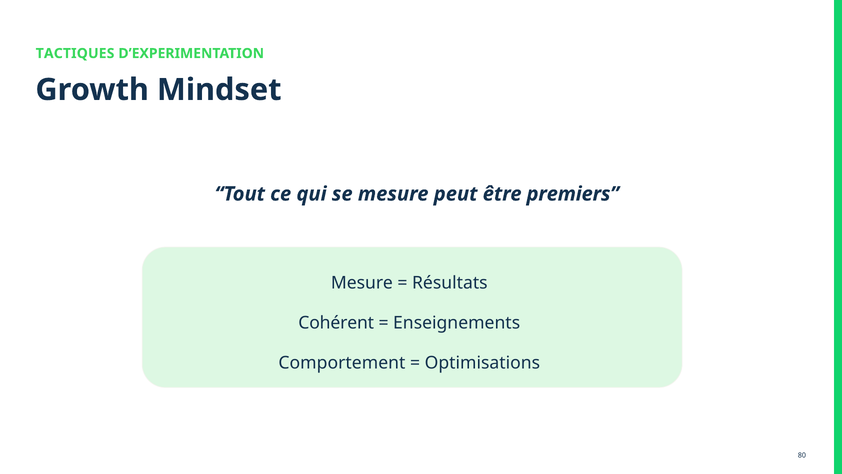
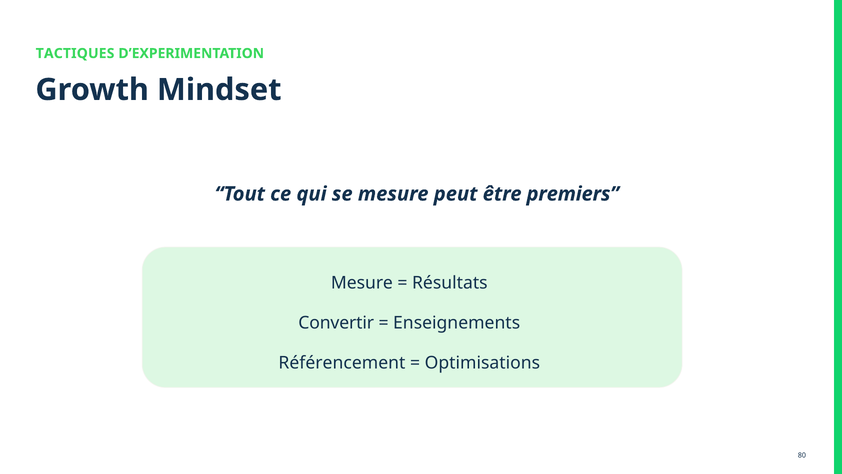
Cohérent: Cohérent -> Convertir
Comportement: Comportement -> Référencement
